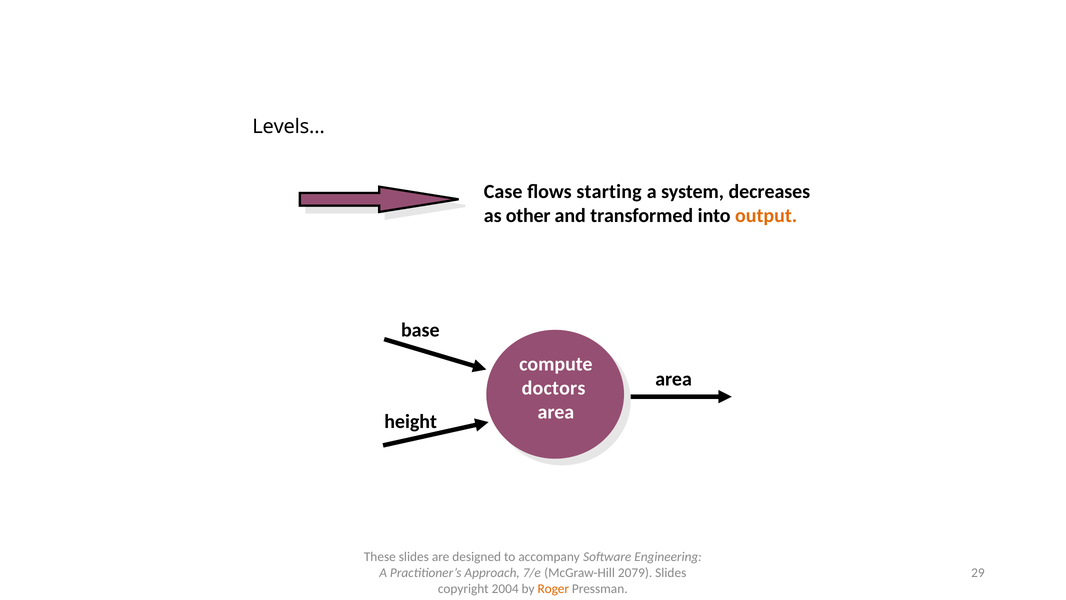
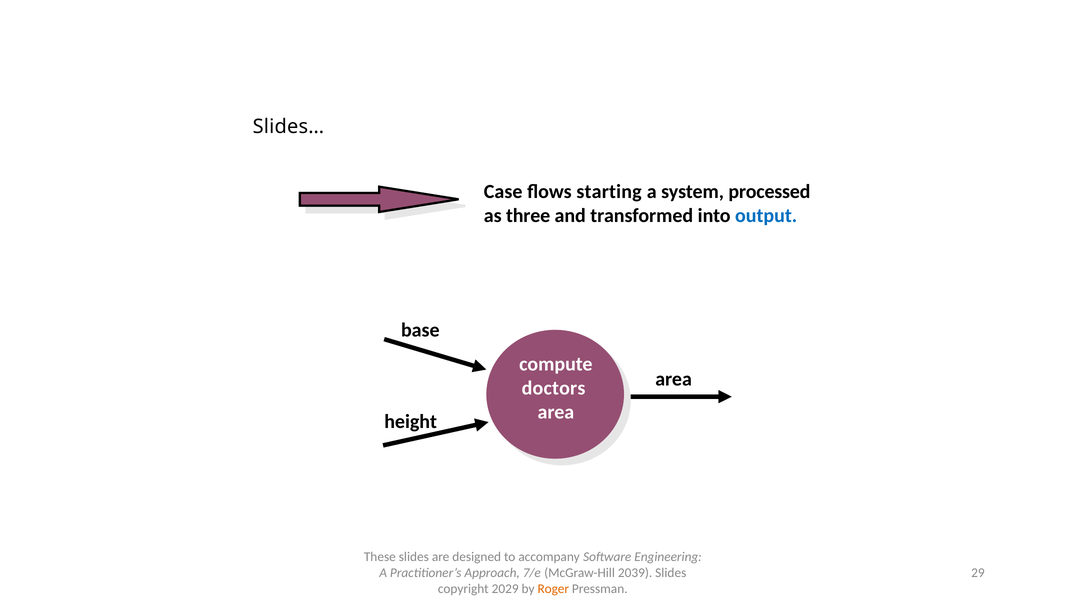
Levels…: Levels… -> Slides…
decreases: decreases -> processed
other: other -> three
output colour: orange -> blue
2079: 2079 -> 2039
2004: 2004 -> 2029
